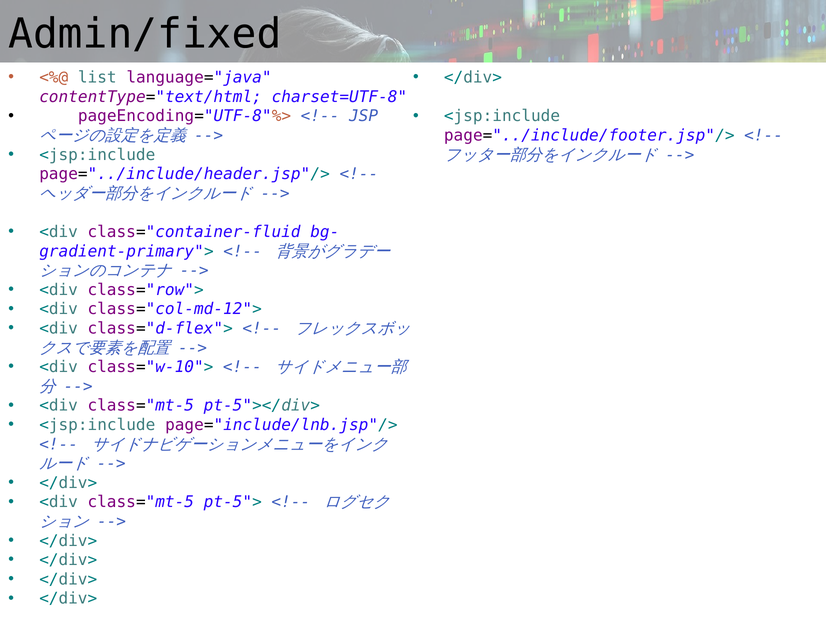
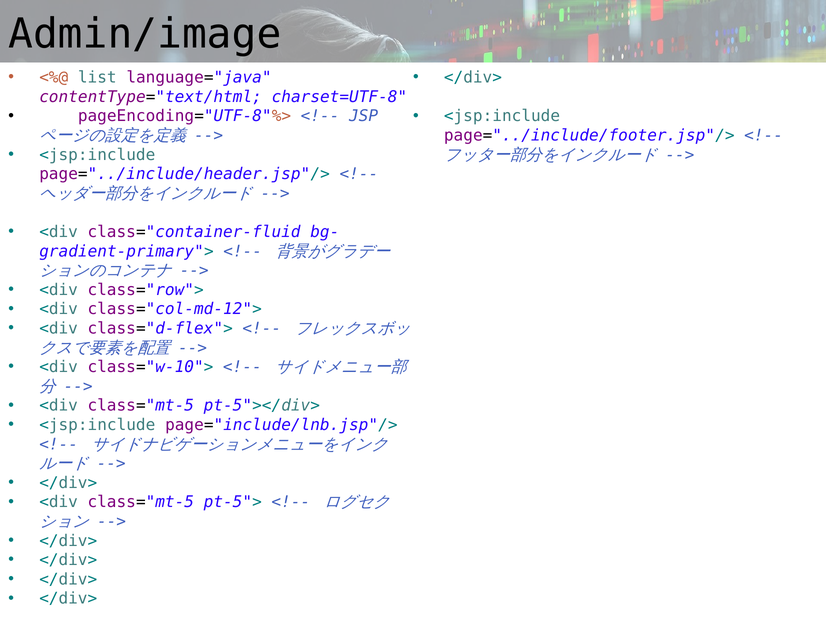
Admin/fixed: Admin/fixed -> Admin/image
